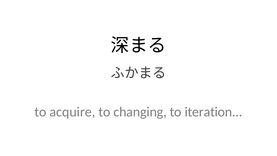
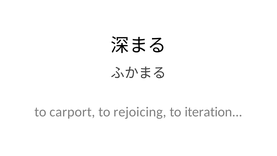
acquire: acquire -> carport
changing: changing -> rejoicing
